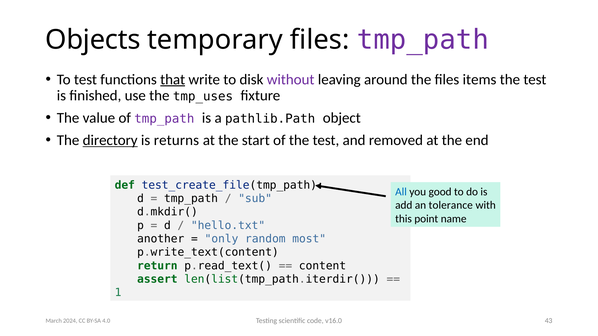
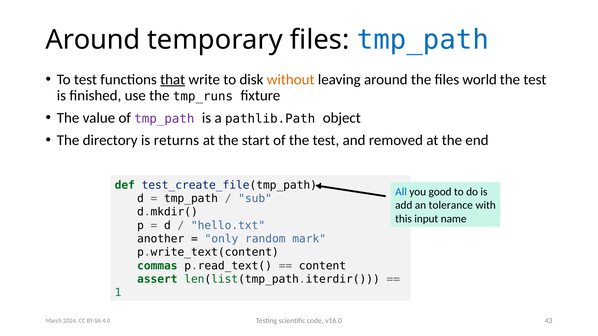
Objects at (93, 40): Objects -> Around
tmp_path at (423, 40) colour: purple -> blue
without colour: purple -> orange
items: items -> world
tmp_uses: tmp_uses -> tmp_runs
directory underline: present -> none
point: point -> input
most: most -> mark
return: return -> commas
